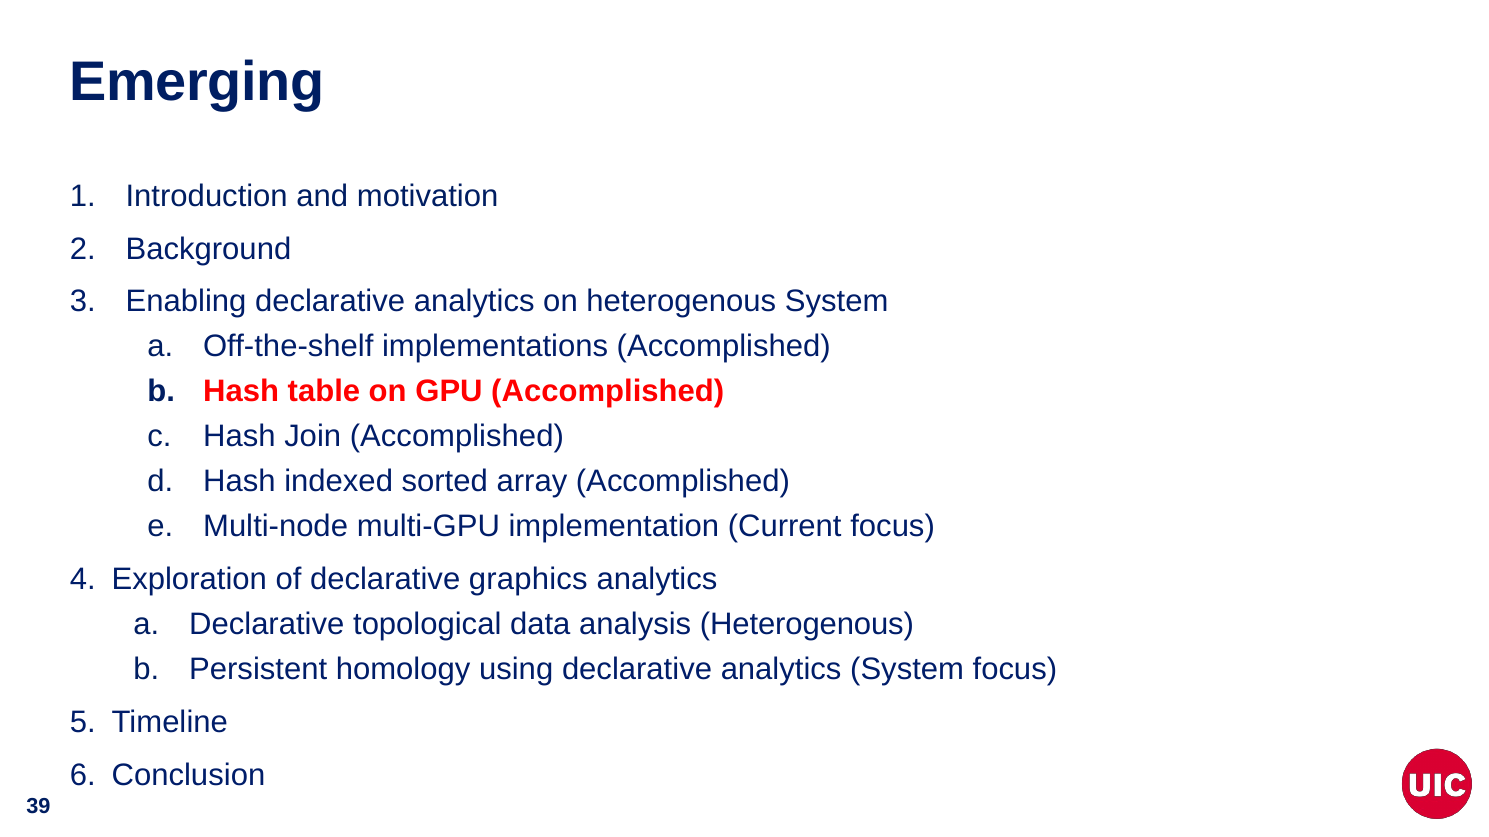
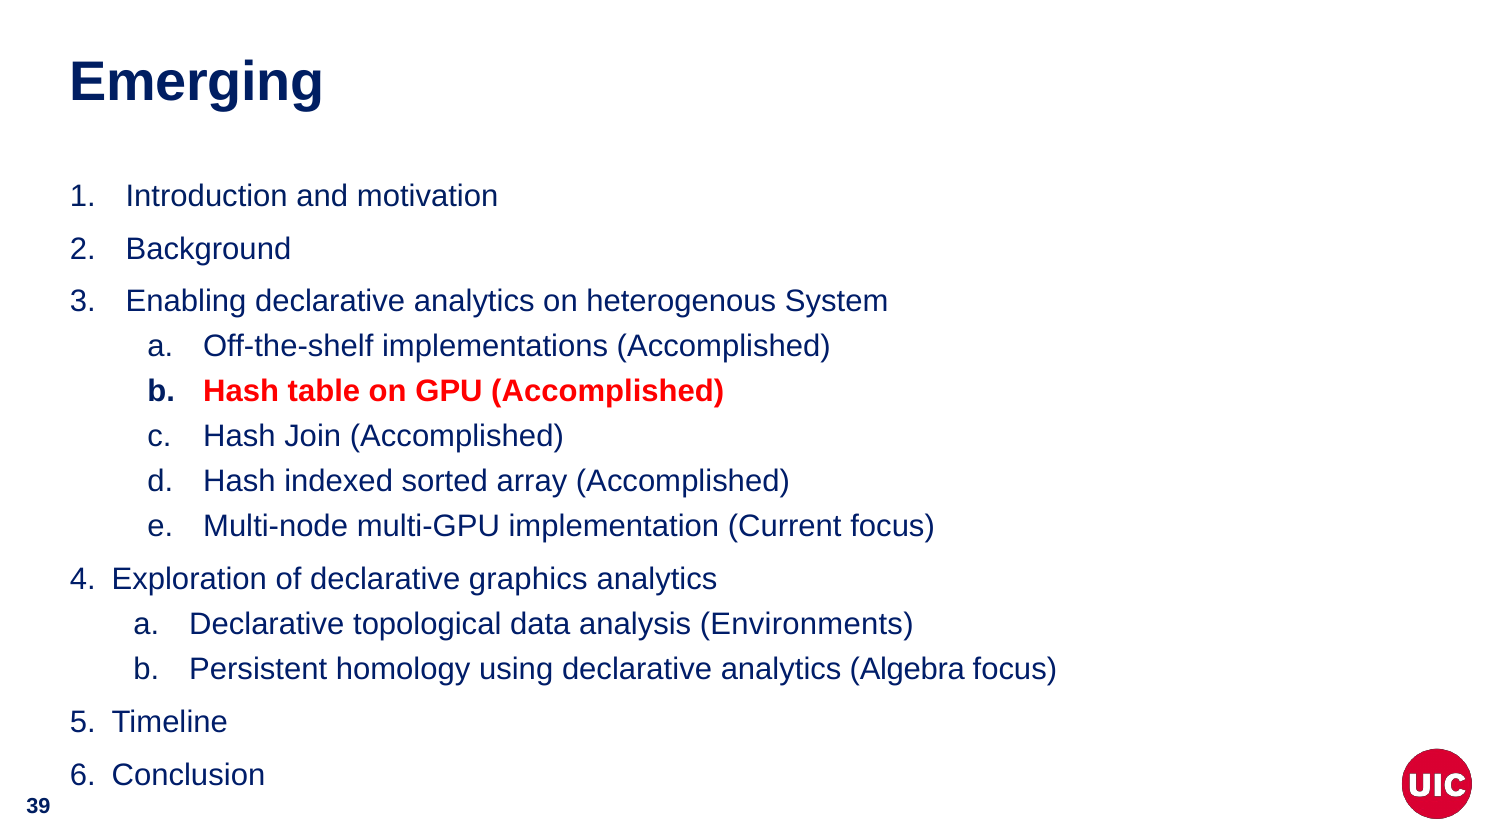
analysis Heterogenous: Heterogenous -> Environments
analytics System: System -> Algebra
